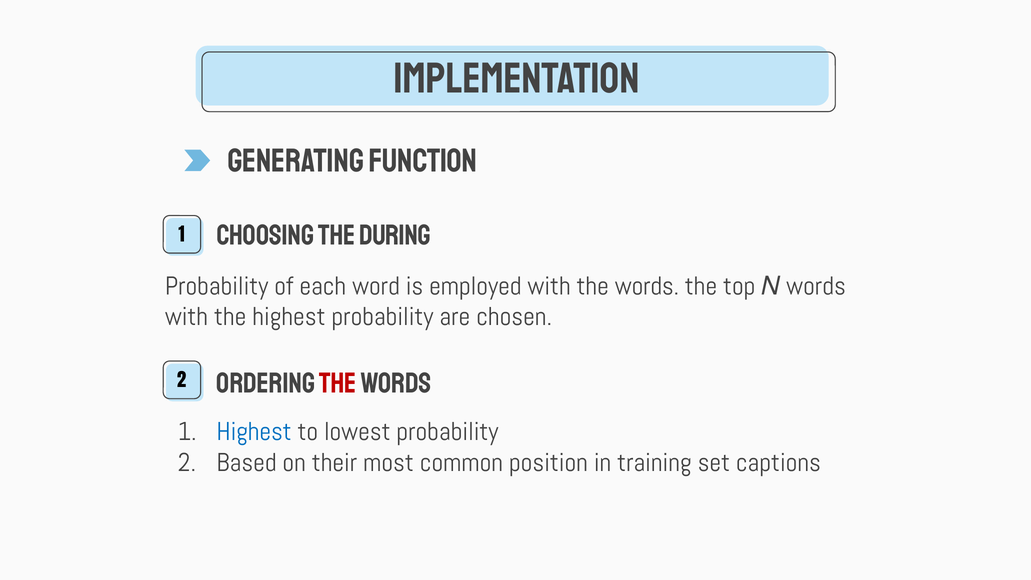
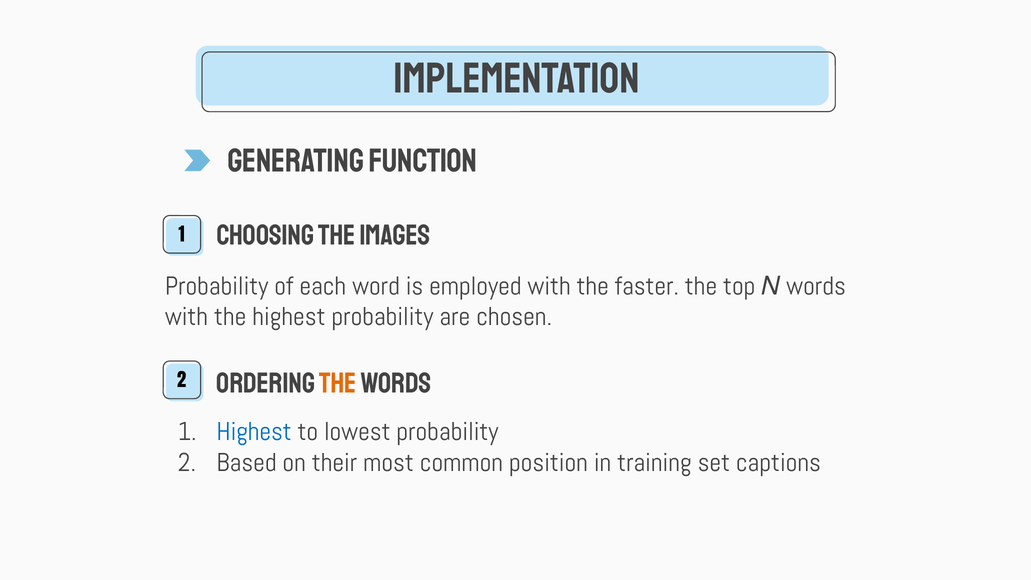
during: during -> images
with the words: words -> faster
the at (338, 384) colour: red -> orange
